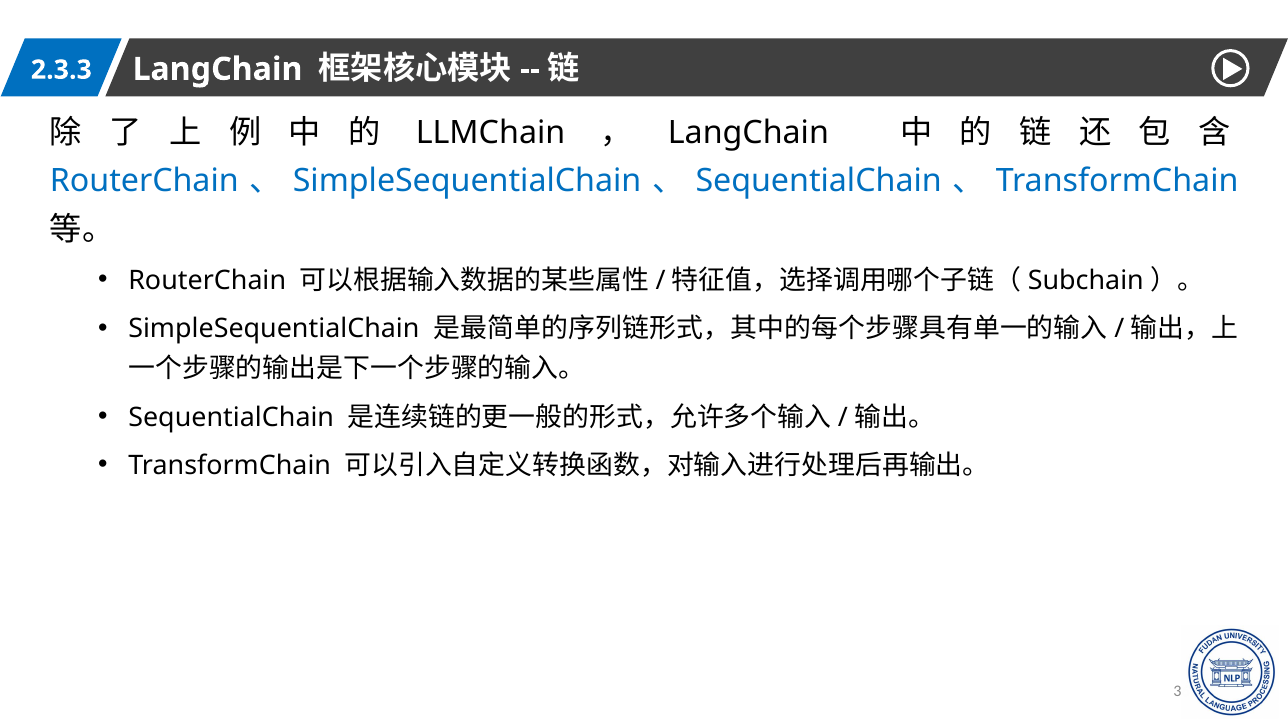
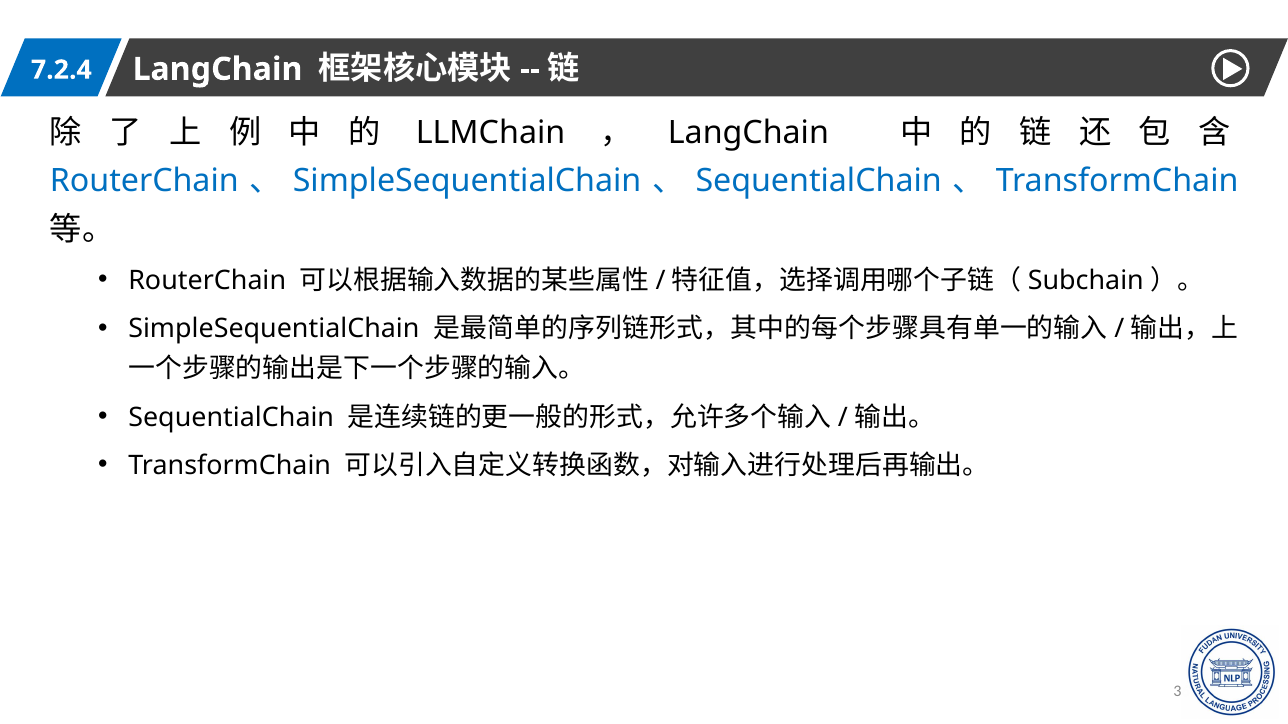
2.3.3: 2.3.3 -> 7.2.4
